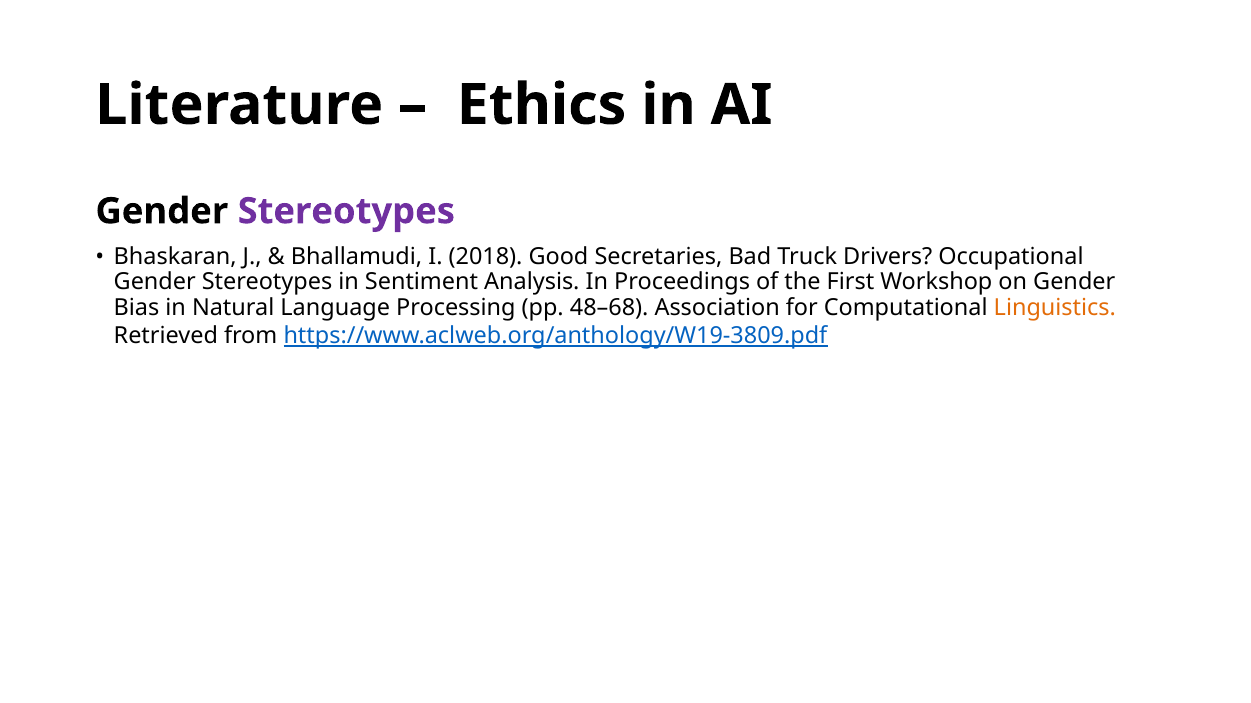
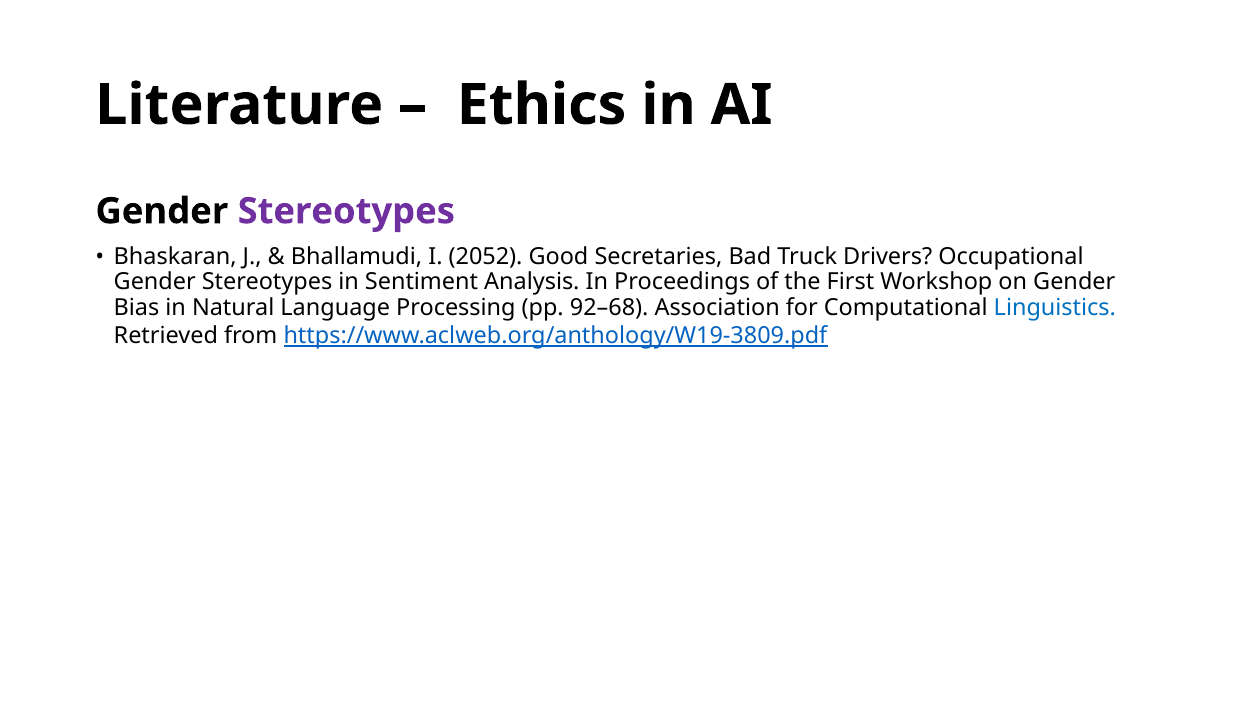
2018: 2018 -> 2052
48–68: 48–68 -> 92–68
Linguistics colour: orange -> blue
